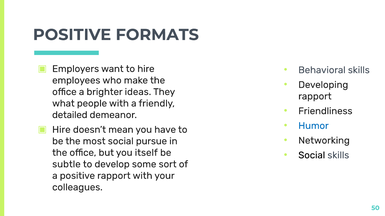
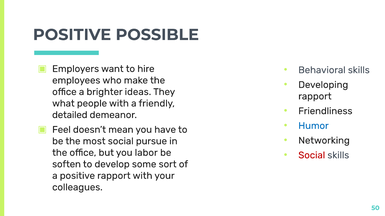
FORMATS: FORMATS -> POSSIBLE
Hire at (61, 130): Hire -> Feel
Social at (312, 156) colour: black -> red
itself: itself -> labor
subtle: subtle -> soften
